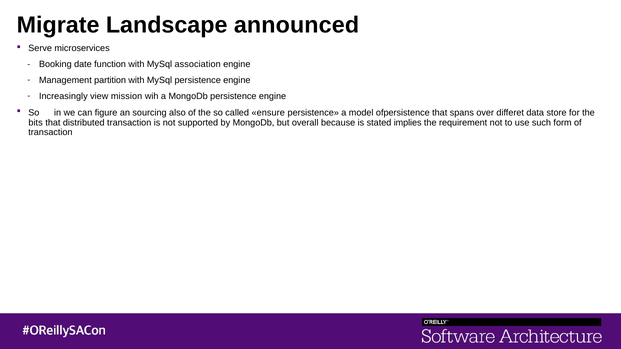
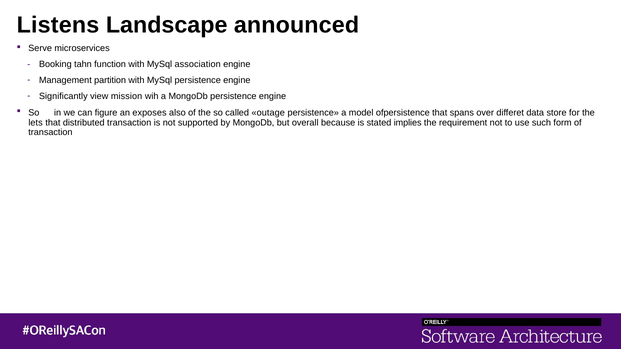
Migrate: Migrate -> Listens
date: date -> tahn
Increasingly: Increasingly -> Significantly
sourcing: sourcing -> exposes
ensure: ensure -> outage
bits: bits -> lets
